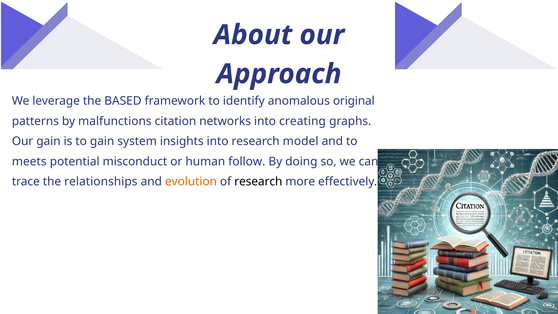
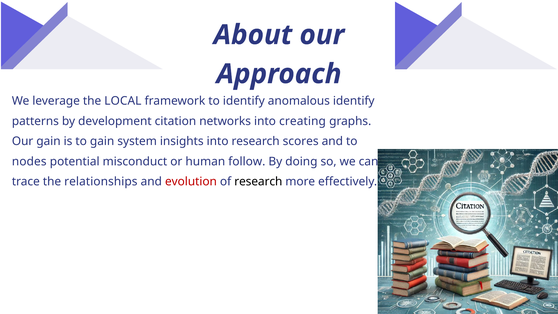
BASED: BASED -> LOCAL
anomalous original: original -> identify
malfunctions: malfunctions -> development
model: model -> scores
meets: meets -> nodes
evolution colour: orange -> red
